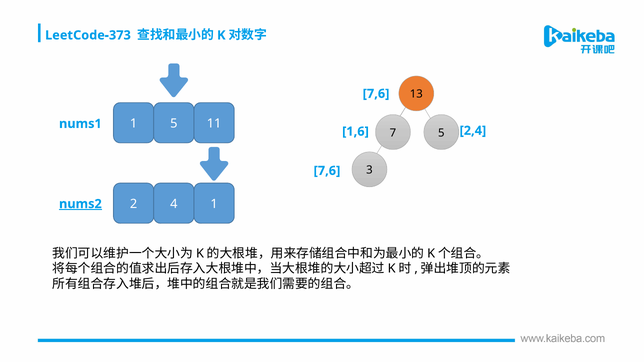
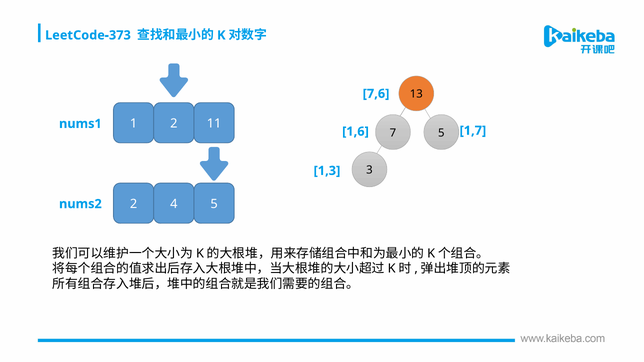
1 5: 5 -> 2
2,4: 2,4 -> 1,7
7,6 at (327, 171): 7,6 -> 1,3
4 1: 1 -> 5
nums2 underline: present -> none
